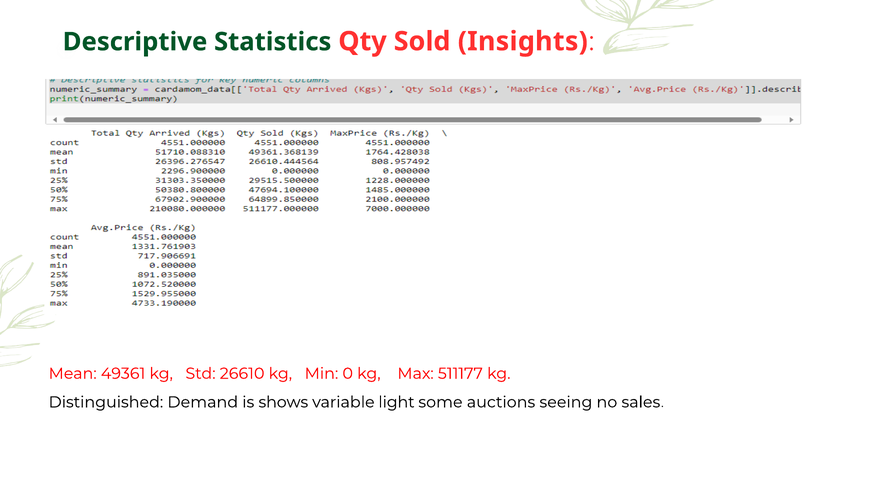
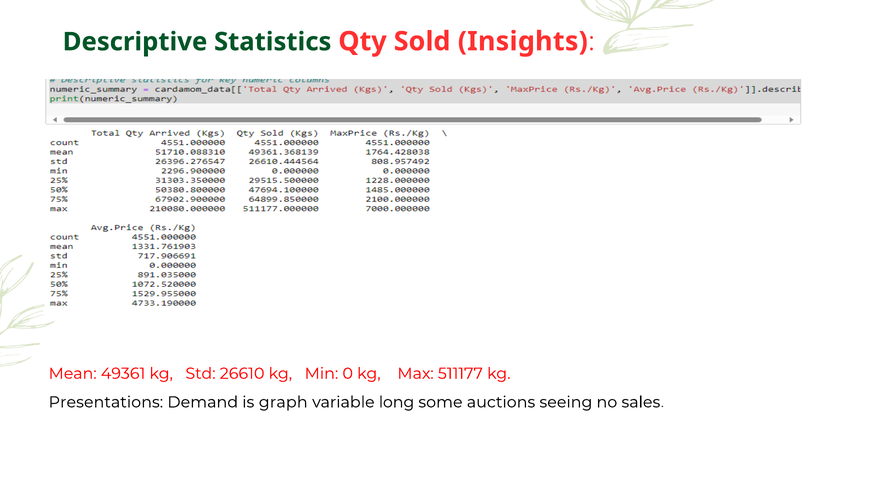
Distinguished at (106, 402): Distinguished -> Presentations
shows: shows -> graph
light: light -> long
